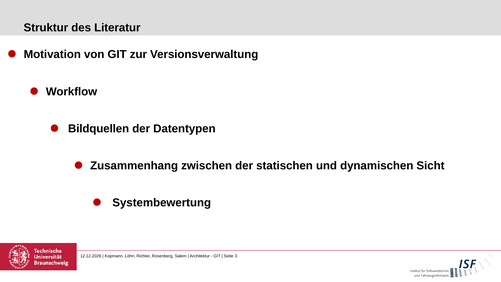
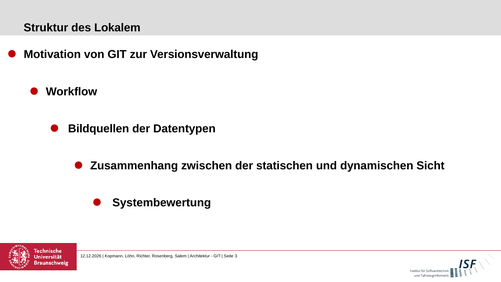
Literatur: Literatur -> Lokalem
